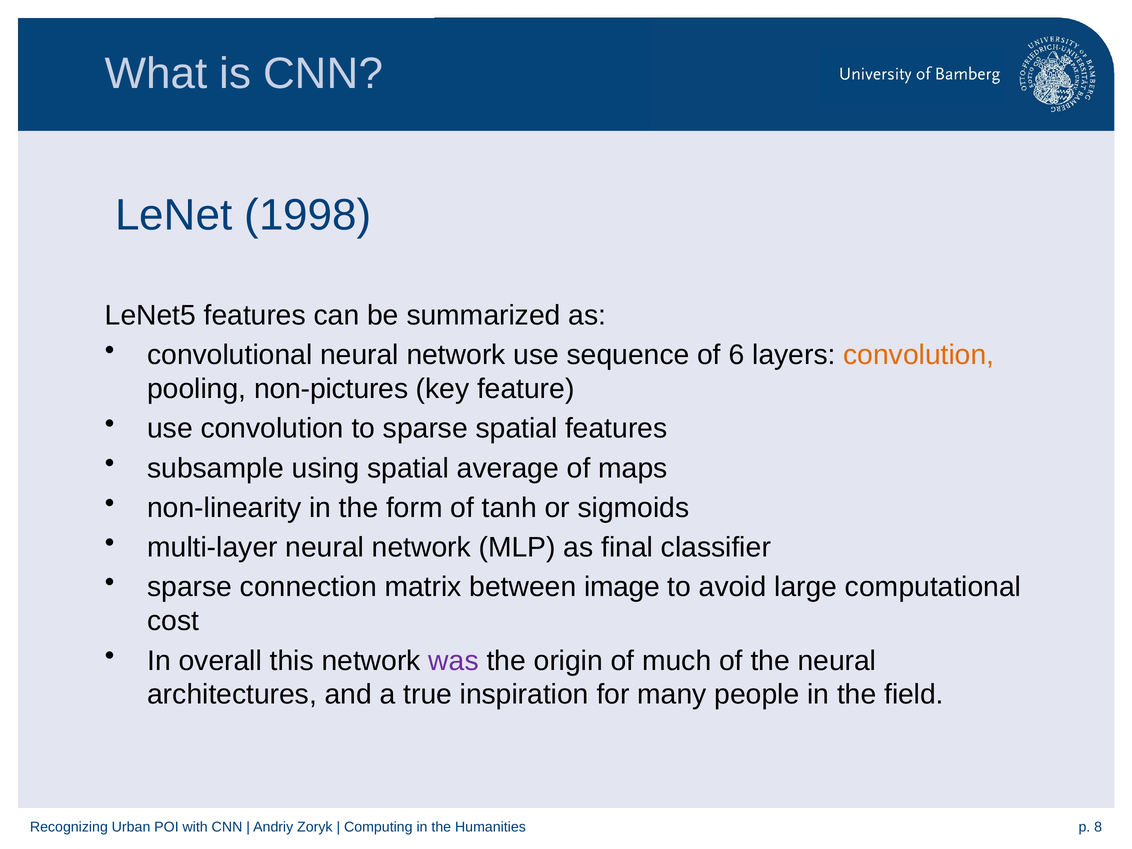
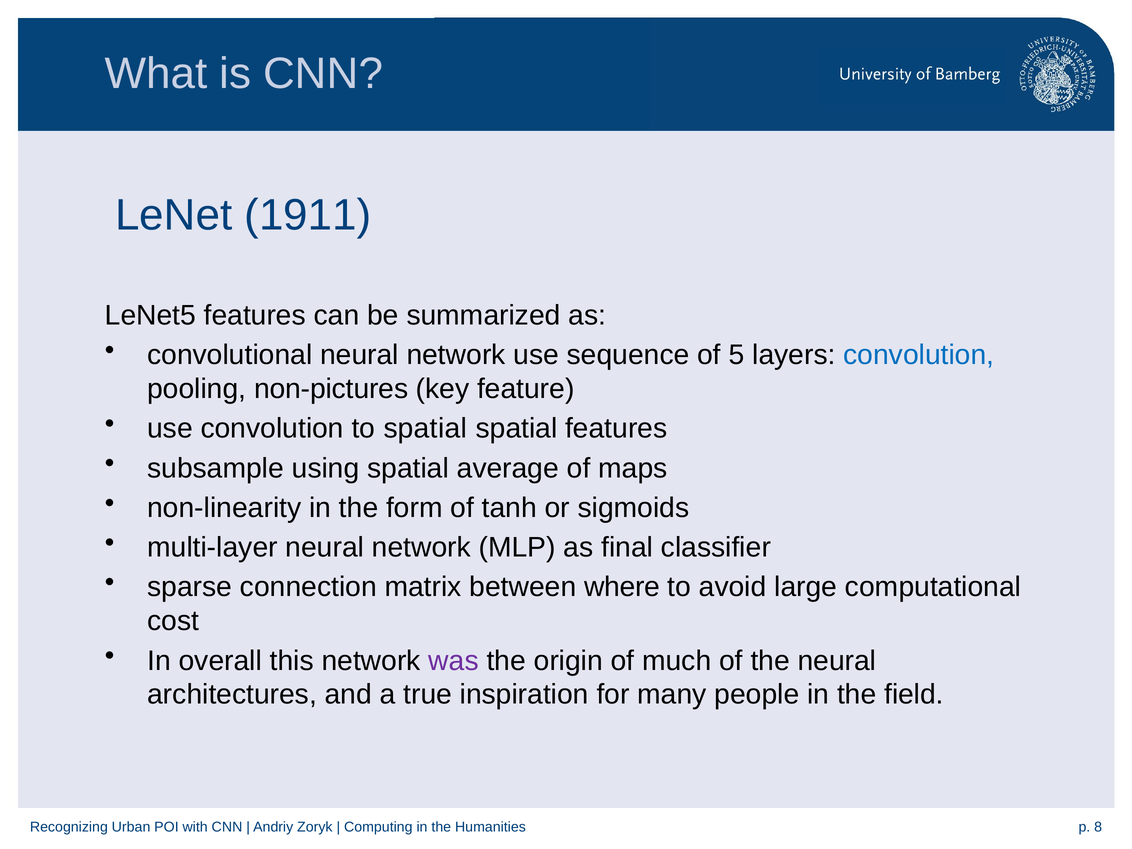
1998: 1998 -> 1911
6: 6 -> 5
convolution at (919, 355) colour: orange -> blue
to sparse: sparse -> spatial
image: image -> where
